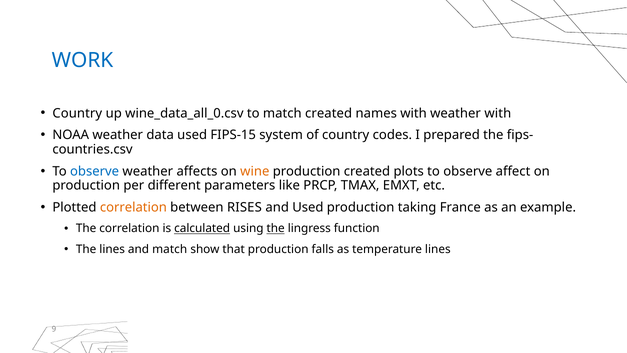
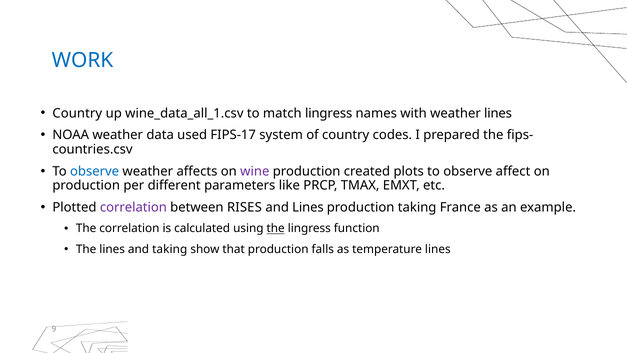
wine_data_all_0.csv: wine_data_all_0.csv -> wine_data_all_1.csv
match created: created -> lingress
weather with: with -> lines
FIPS-15: FIPS-15 -> FIPS-17
wine colour: orange -> purple
correlation at (133, 207) colour: orange -> purple
and Used: Used -> Lines
calculated underline: present -> none
and match: match -> taking
